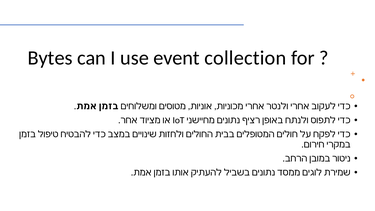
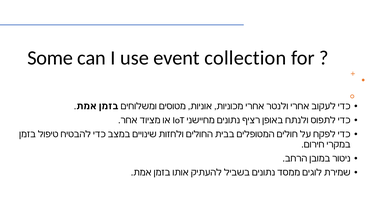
Bytes: Bytes -> Some
